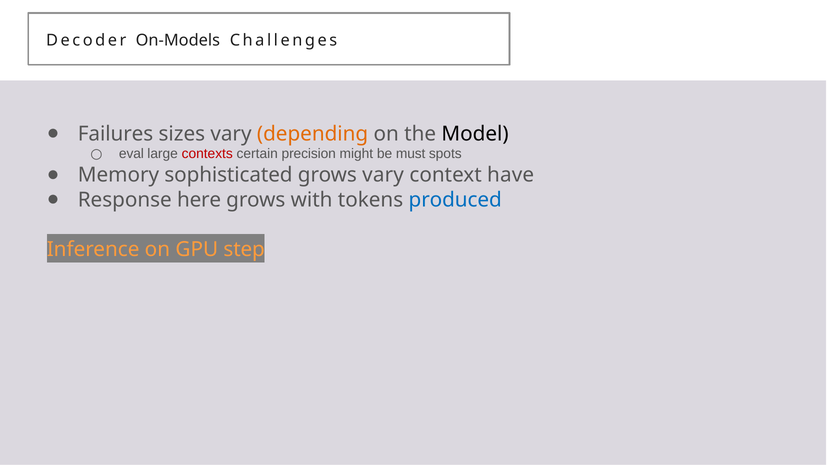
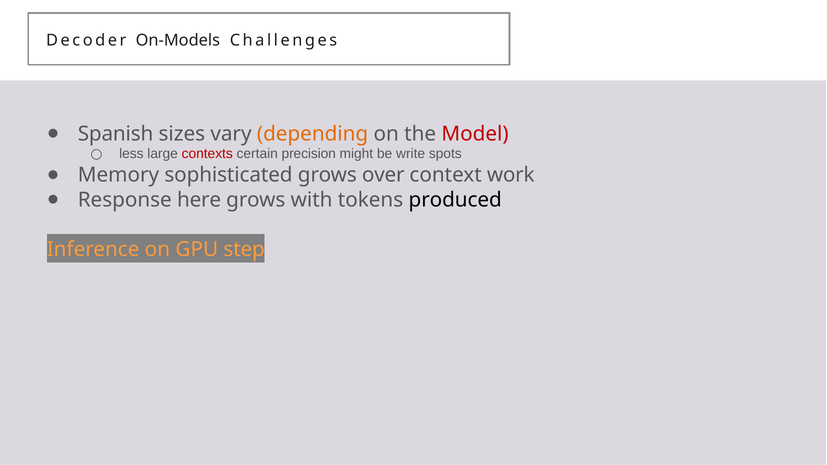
Failures: Failures -> Spanish
Model colour: black -> red
eval: eval -> less
must: must -> write
grows vary: vary -> over
have: have -> work
produced colour: blue -> black
